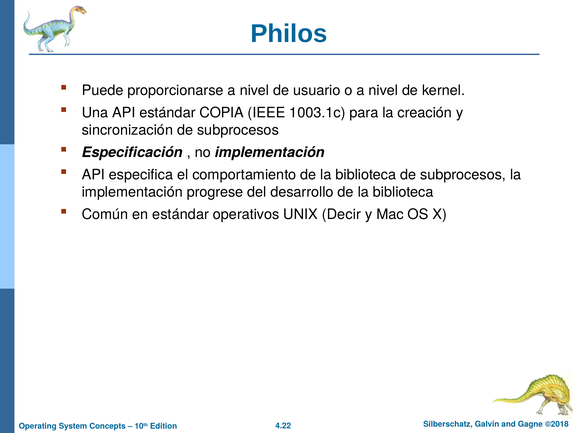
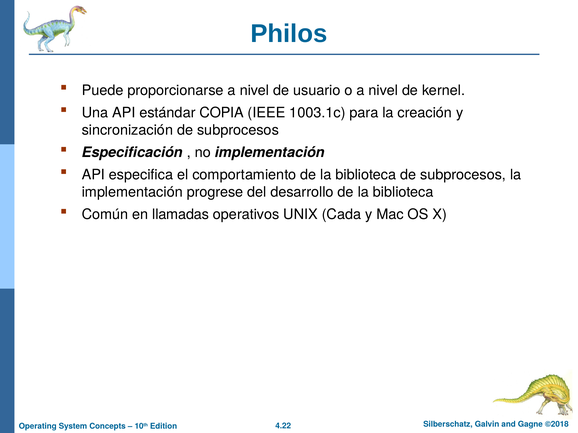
en estándar: estándar -> llamadas
Decir: Decir -> Cada
